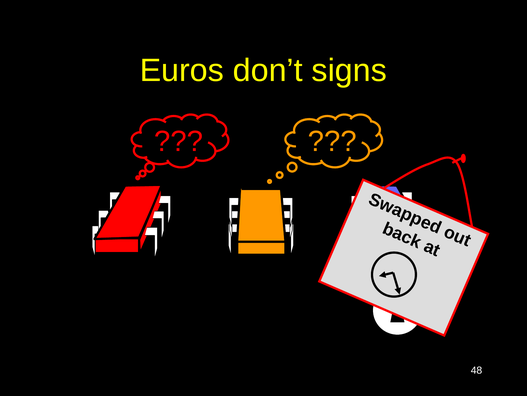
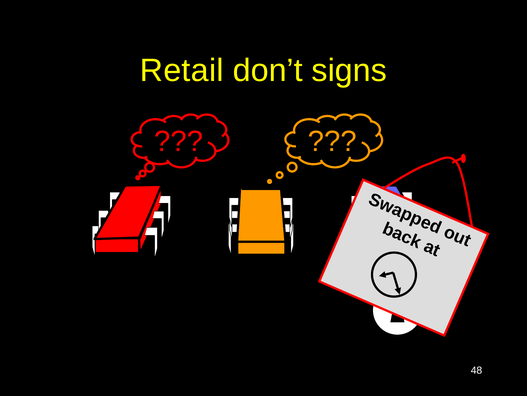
Euros: Euros -> Retail
